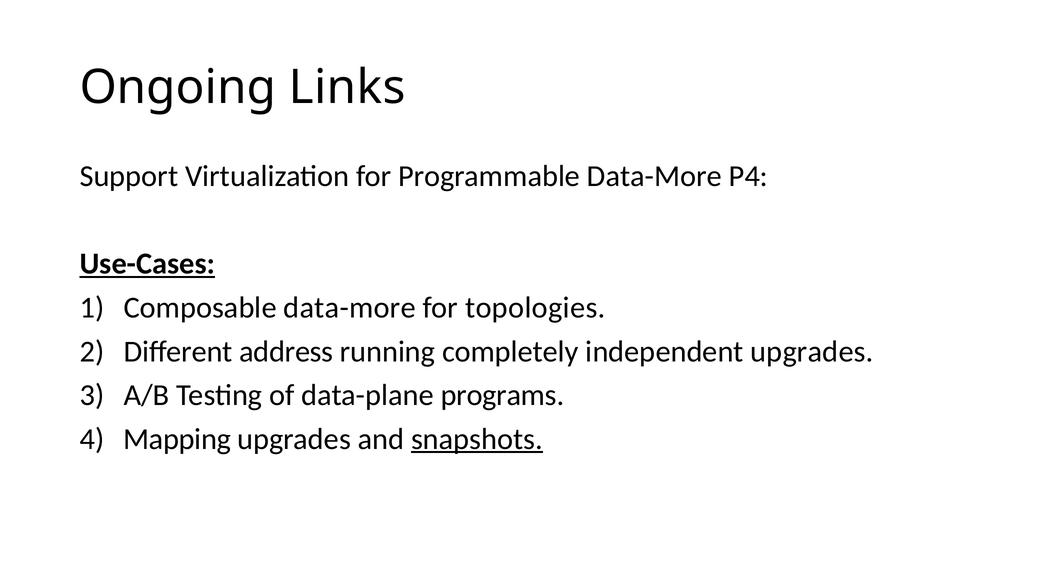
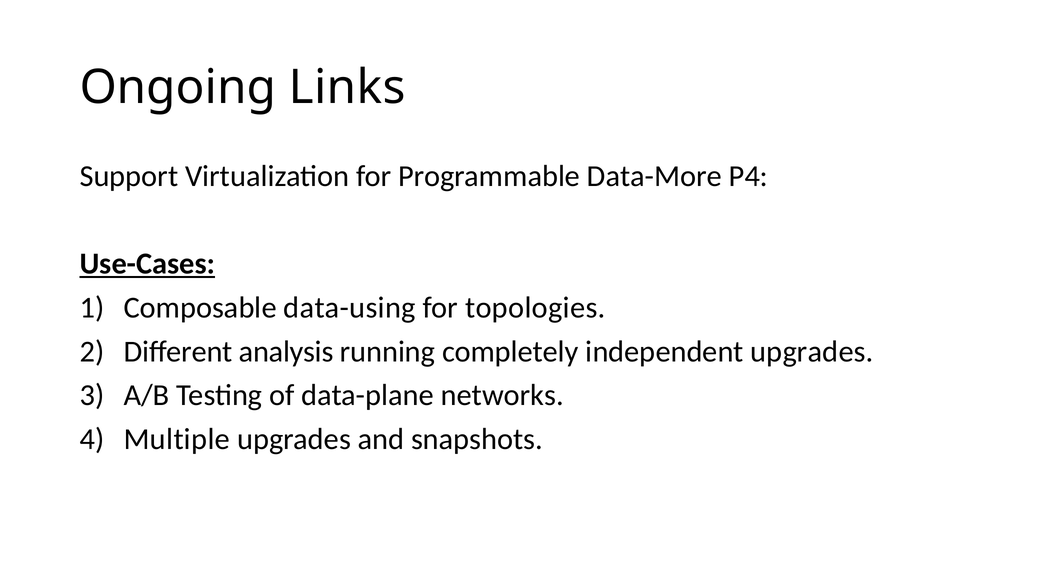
Composable data-more: data-more -> data-using
address: address -> analysis
programs: programs -> networks
Mapping: Mapping -> Multiple
snapshots underline: present -> none
